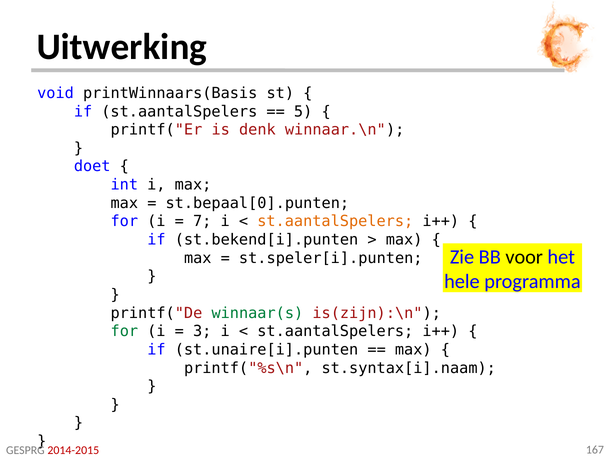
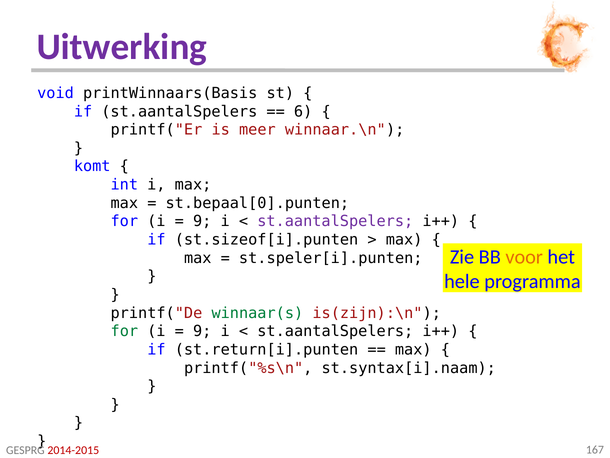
Uitwerking colour: black -> purple
5: 5 -> 6
denk: denk -> meer
doet: doet -> komt
7 at (202, 221): 7 -> 9
st.aantalSpelers at (335, 221) colour: orange -> purple
st.bekend[i].punten: st.bekend[i].punten -> st.sizeof[i].punten
voor colour: black -> orange
3 at (202, 331): 3 -> 9
st.unaire[i].punten: st.unaire[i].punten -> st.return[i].punten
